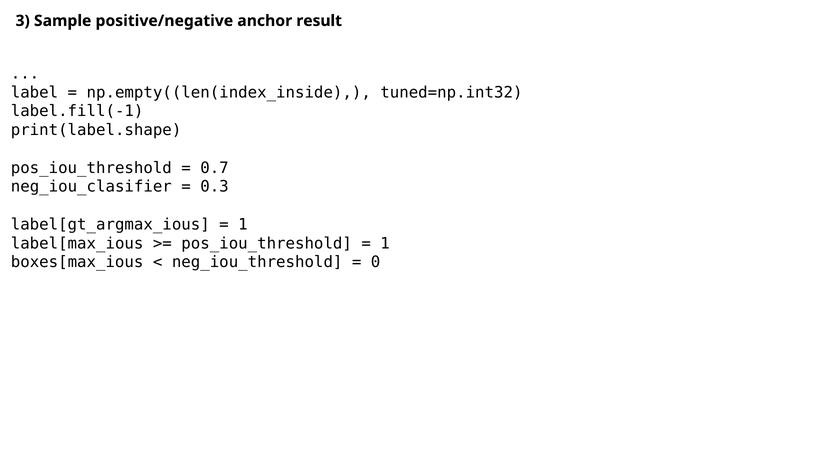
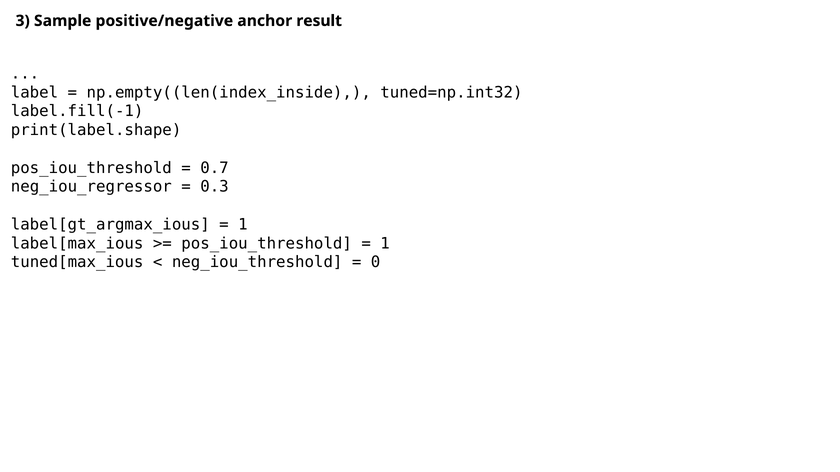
neg_iou_clasifier: neg_iou_clasifier -> neg_iou_regressor
boxes[max_ious: boxes[max_ious -> tuned[max_ious
